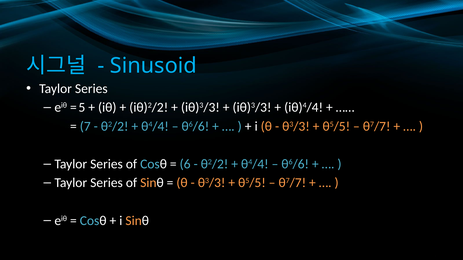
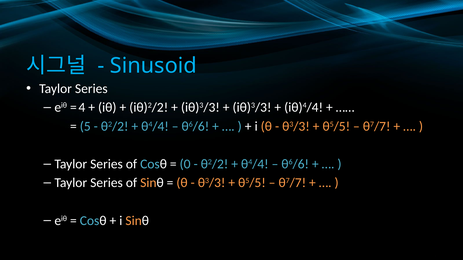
5: 5 -> 4
7: 7 -> 5
6: 6 -> 0
